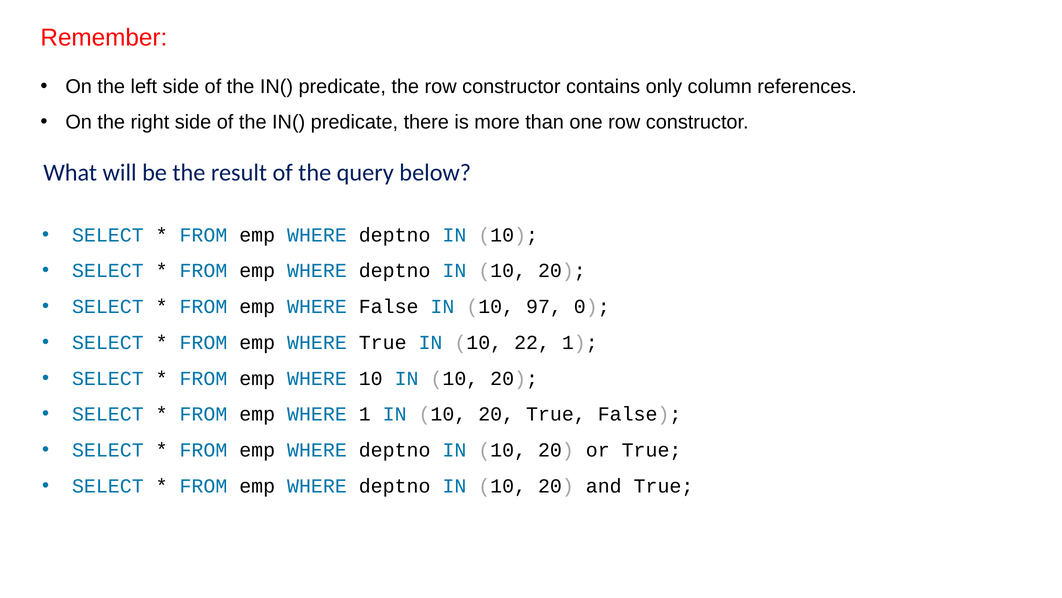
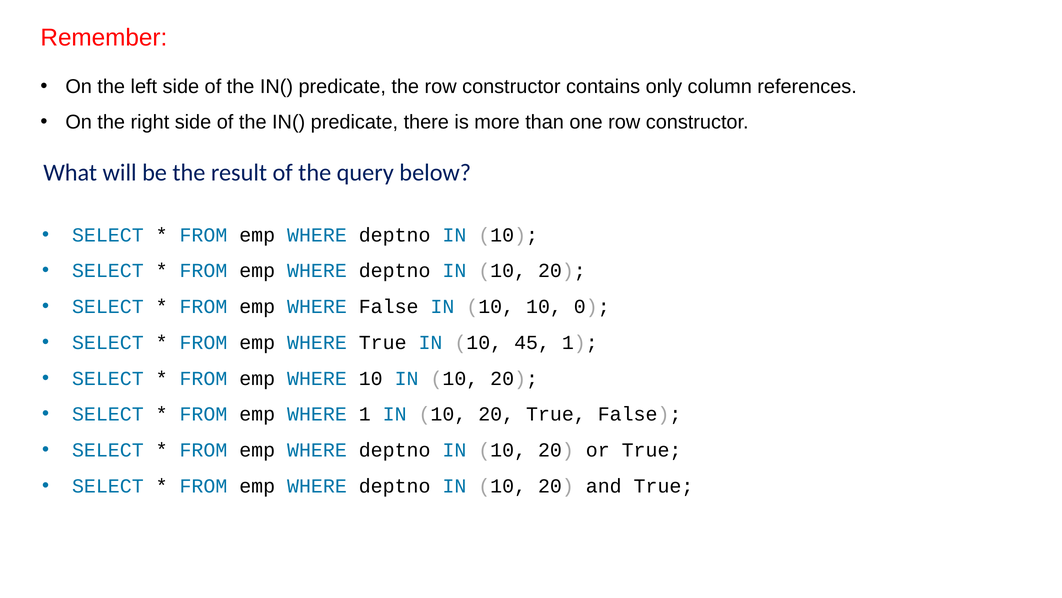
10 97: 97 -> 10
22: 22 -> 45
